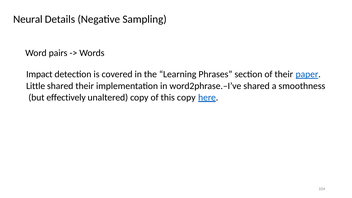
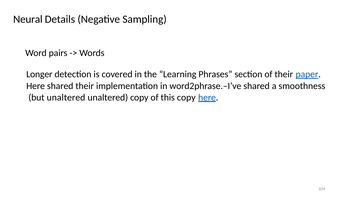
Impact: Impact -> Longer
Little at (36, 86): Little -> Here
but effectively: effectively -> unaltered
